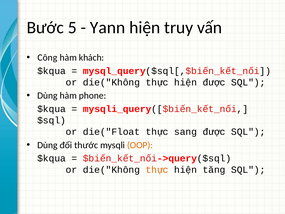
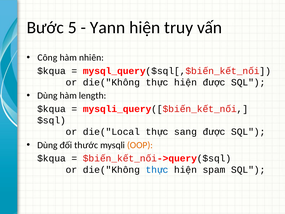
khách: khách -> nhiên
phone: phone -> length
die("Float: die("Float -> die("Local
thực at (157, 170) colour: orange -> blue
tăng: tăng -> spam
